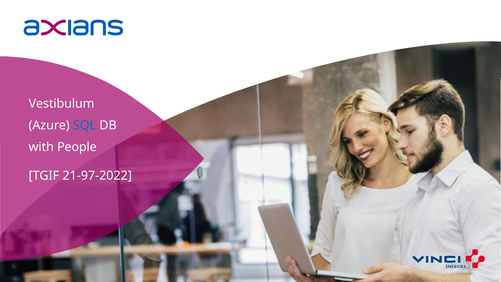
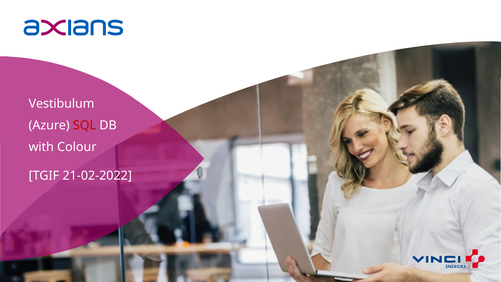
SQL colour: blue -> red
People: People -> Colour
21-97-2022: 21-97-2022 -> 21-02-2022
